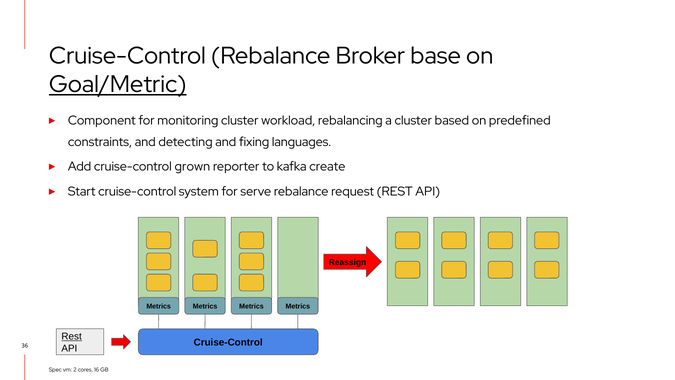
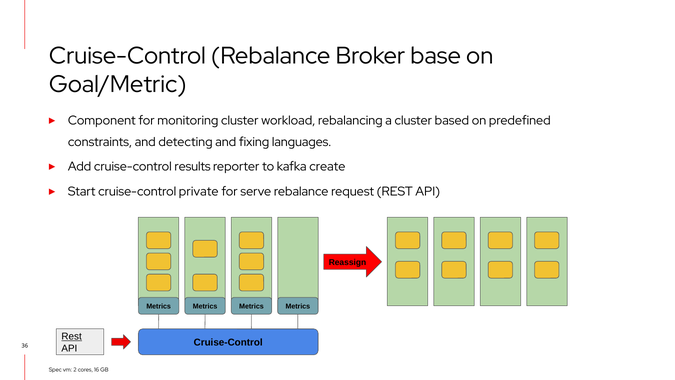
Goal/Metric underline: present -> none
grown: grown -> results
system: system -> private
